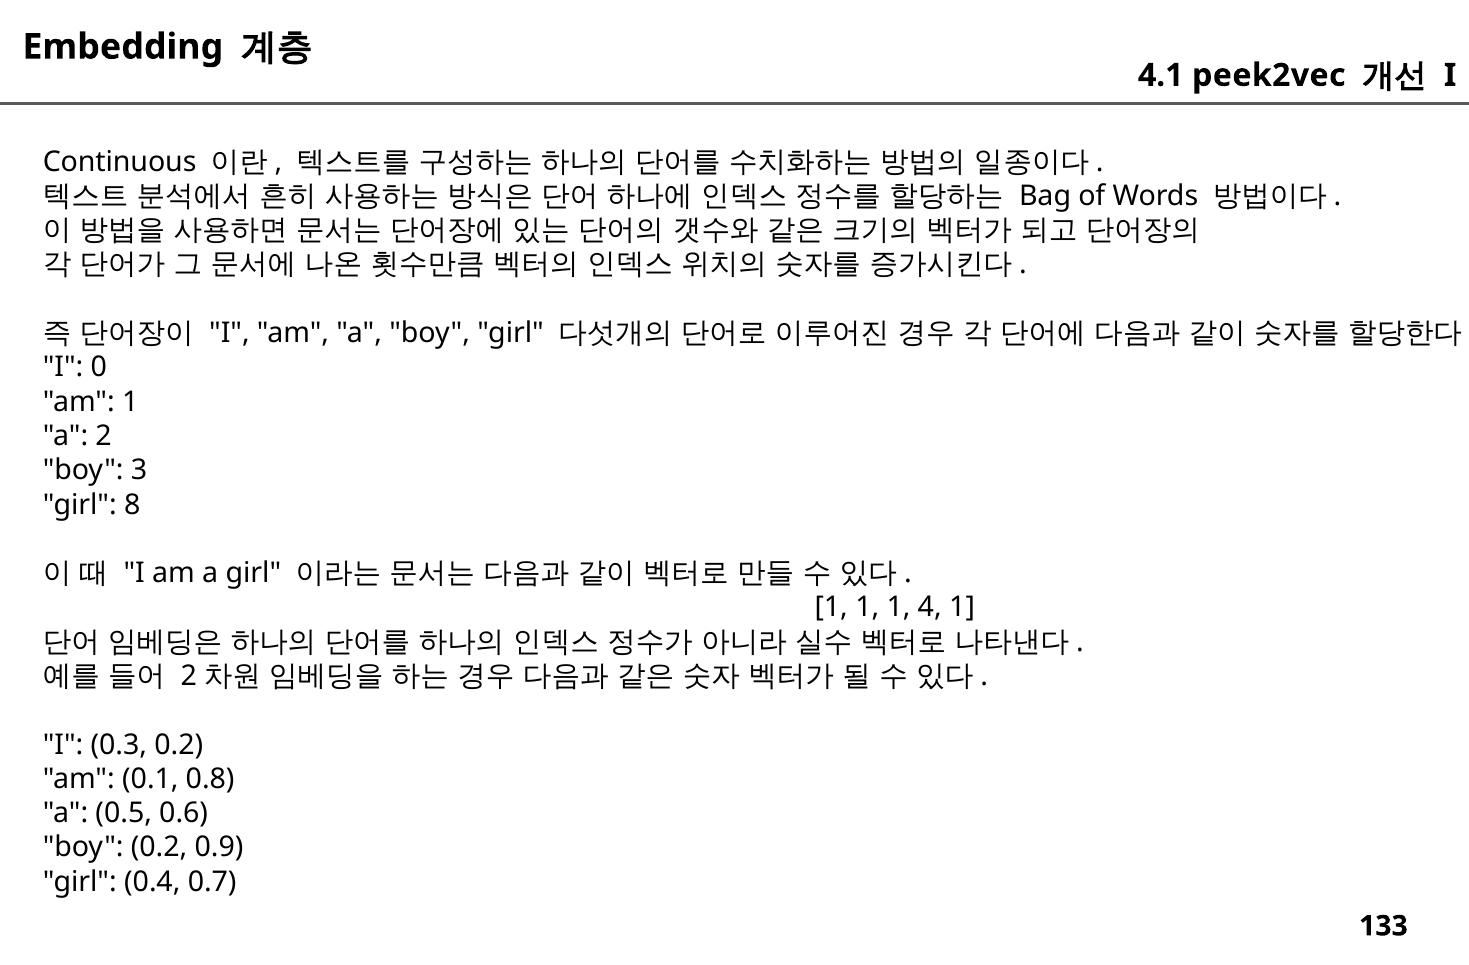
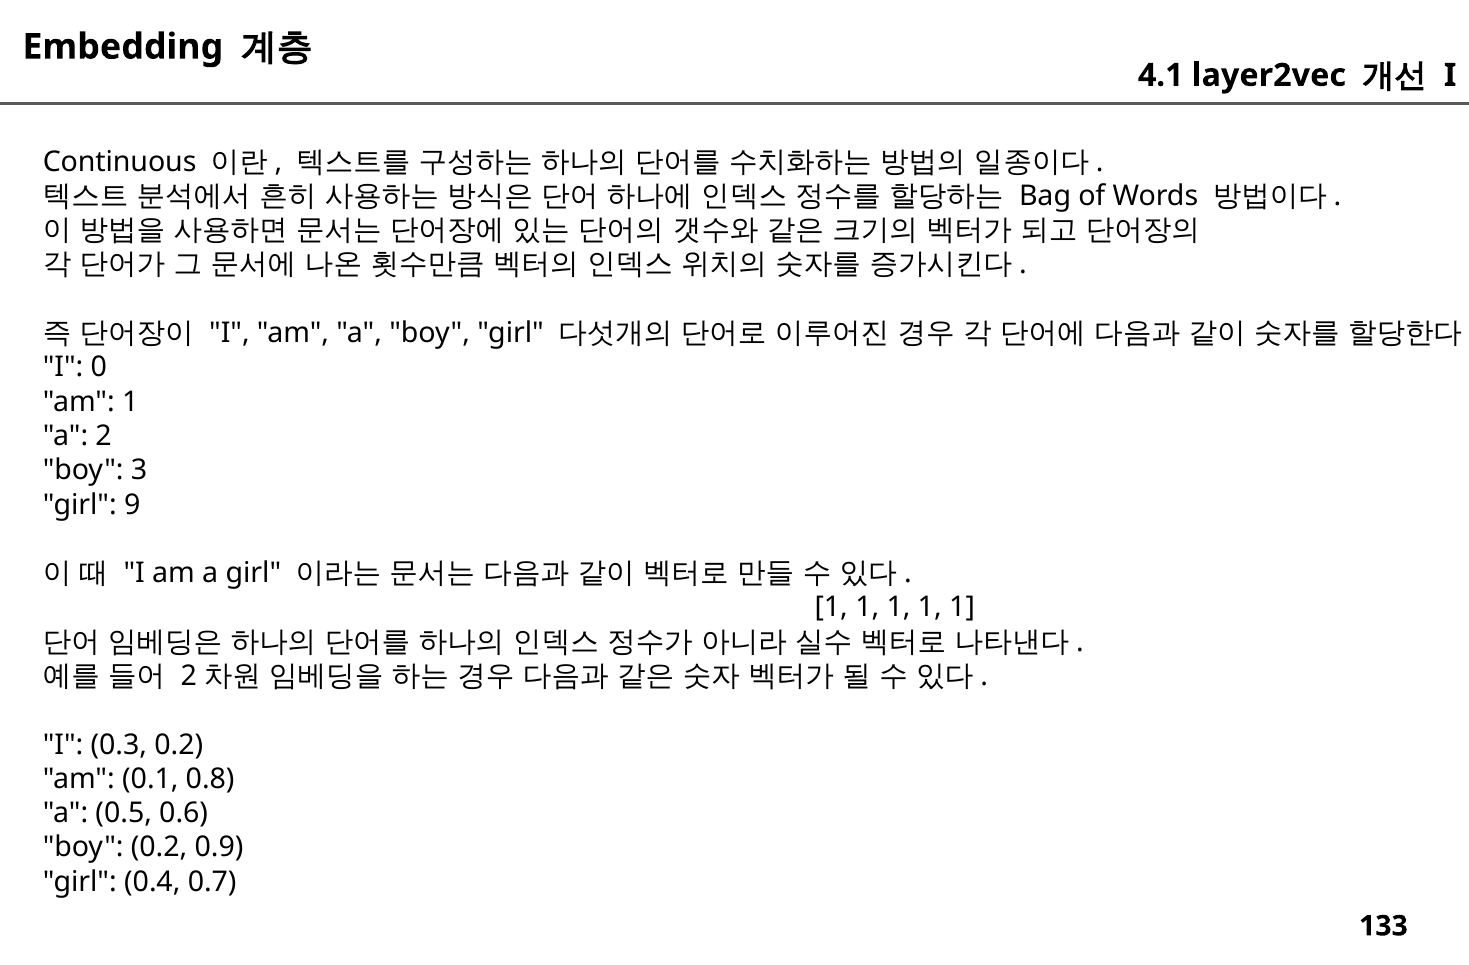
peek2vec: peek2vec -> layer2vec
8: 8 -> 9
4 at (930, 607): 4 -> 1
